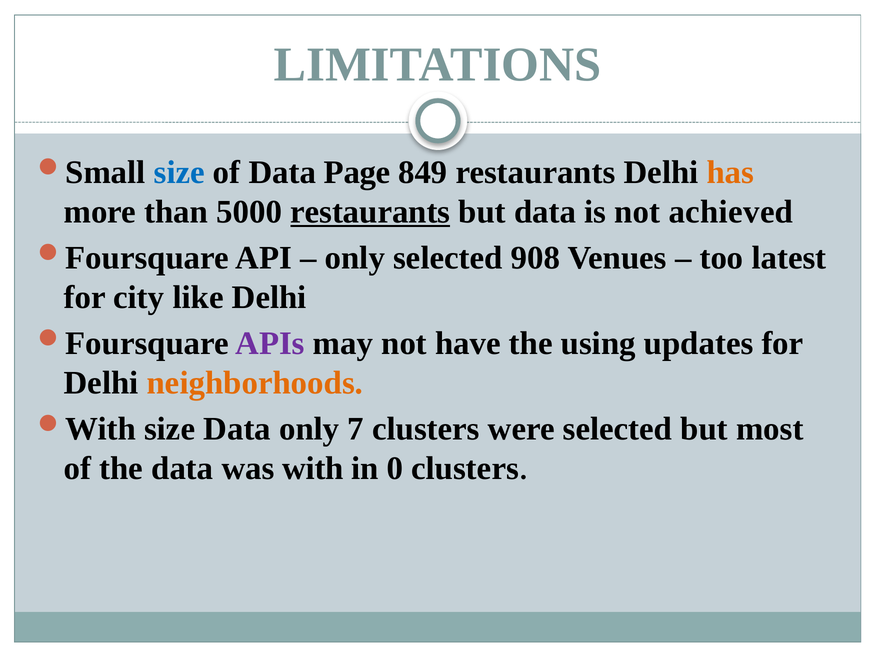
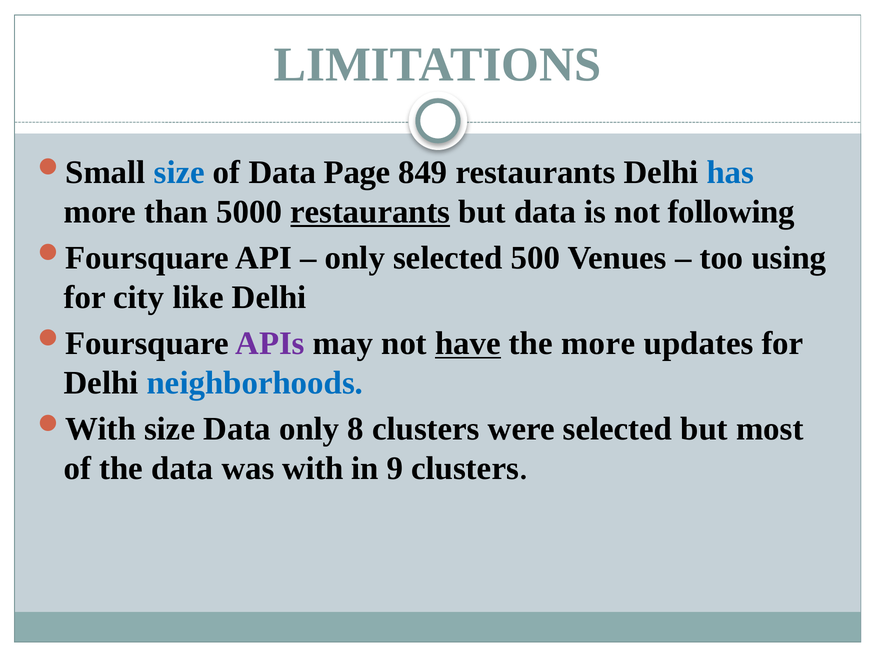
has colour: orange -> blue
achieved: achieved -> following
908: 908 -> 500
latest: latest -> using
have underline: none -> present
the using: using -> more
neighborhoods colour: orange -> blue
7: 7 -> 8
0: 0 -> 9
